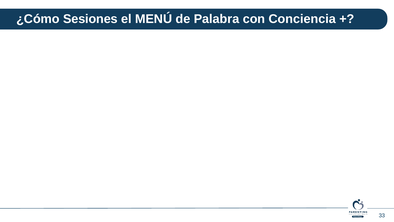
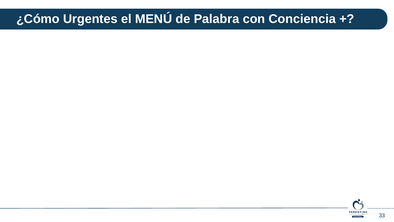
Sesiones: Sesiones -> Urgentes
